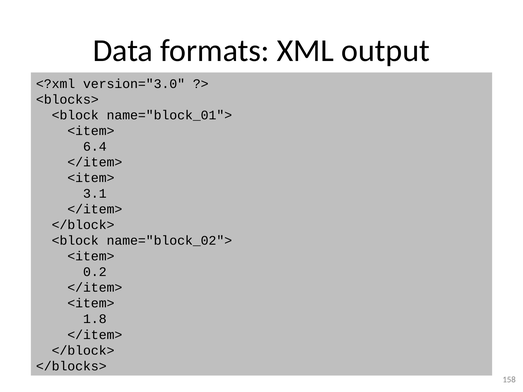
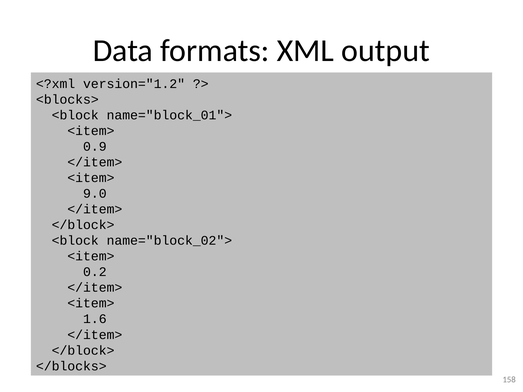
version="3.0: version="3.0 -> version="1.2
6.4: 6.4 -> 0.9
3.1: 3.1 -> 9.0
1.8: 1.8 -> 1.6
